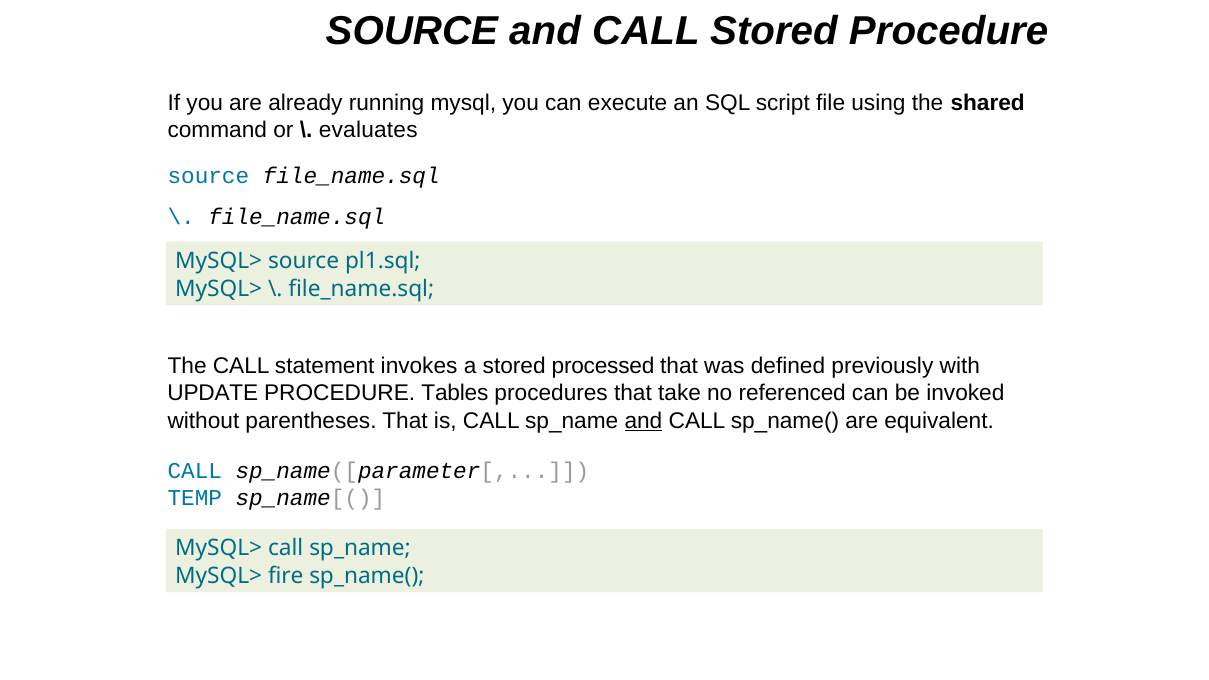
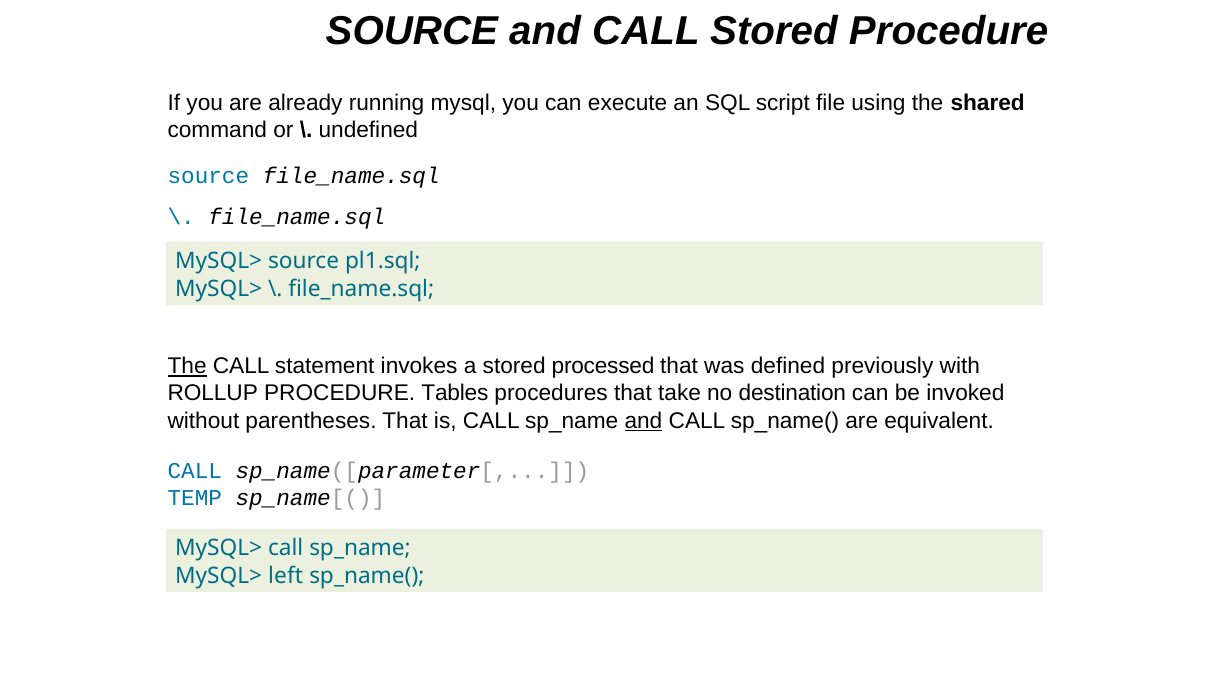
evaluates: evaluates -> undefined
The at (187, 366) underline: none -> present
UPDATE: UPDATE -> ROLLUP
referenced: referenced -> destination
fire: fire -> left
